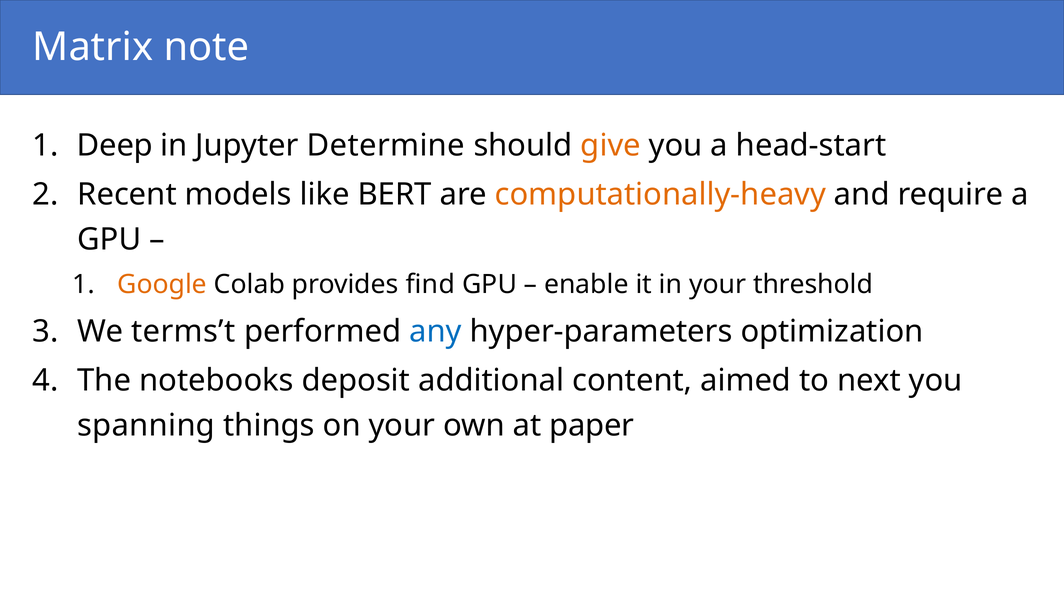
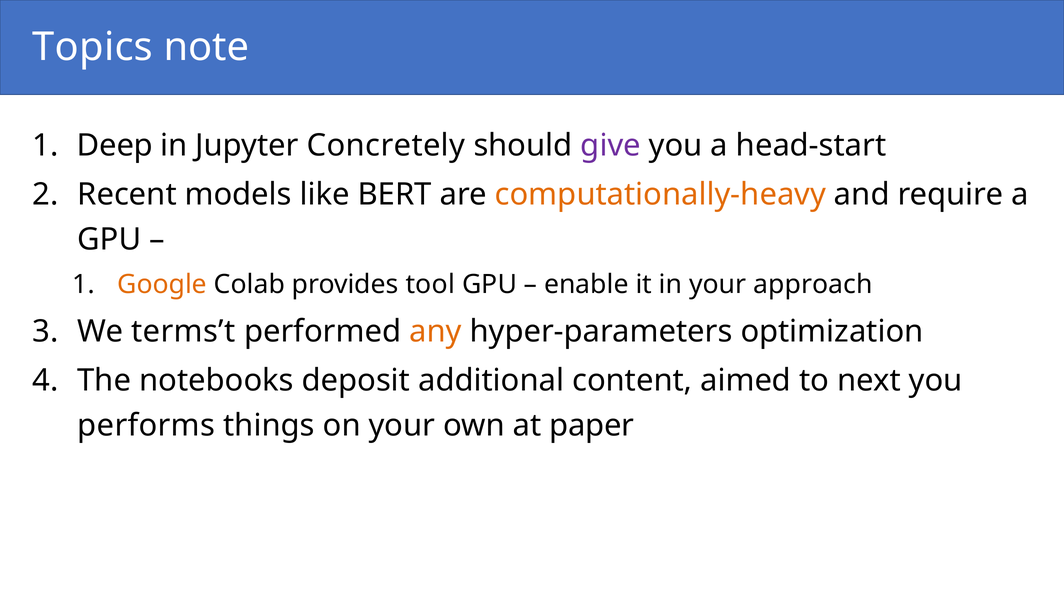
Matrix: Matrix -> Topics
Determine: Determine -> Concretely
give colour: orange -> purple
find: find -> tool
threshold: threshold -> approach
any colour: blue -> orange
spanning: spanning -> performs
